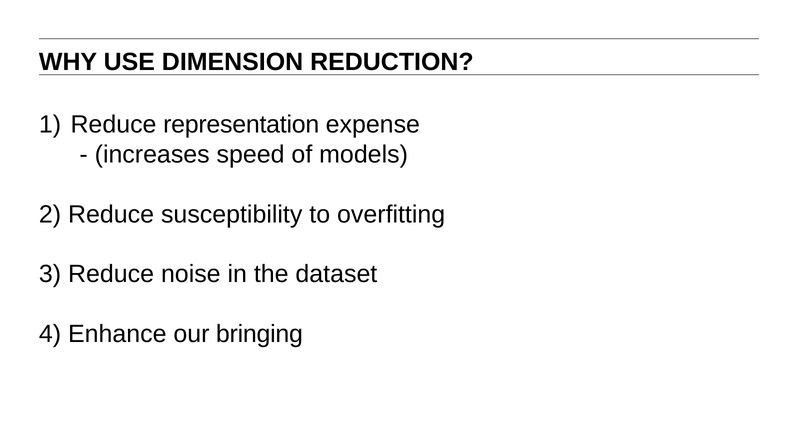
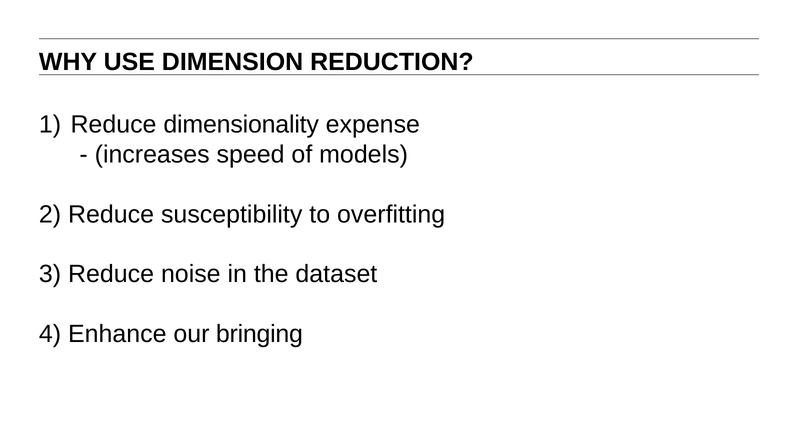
representation: representation -> dimensionality
